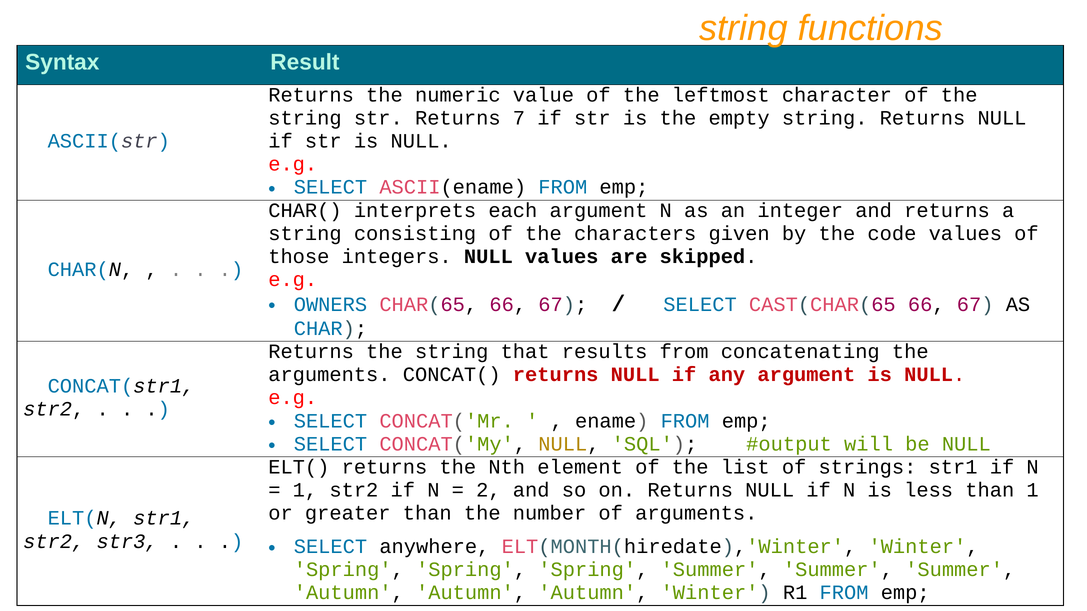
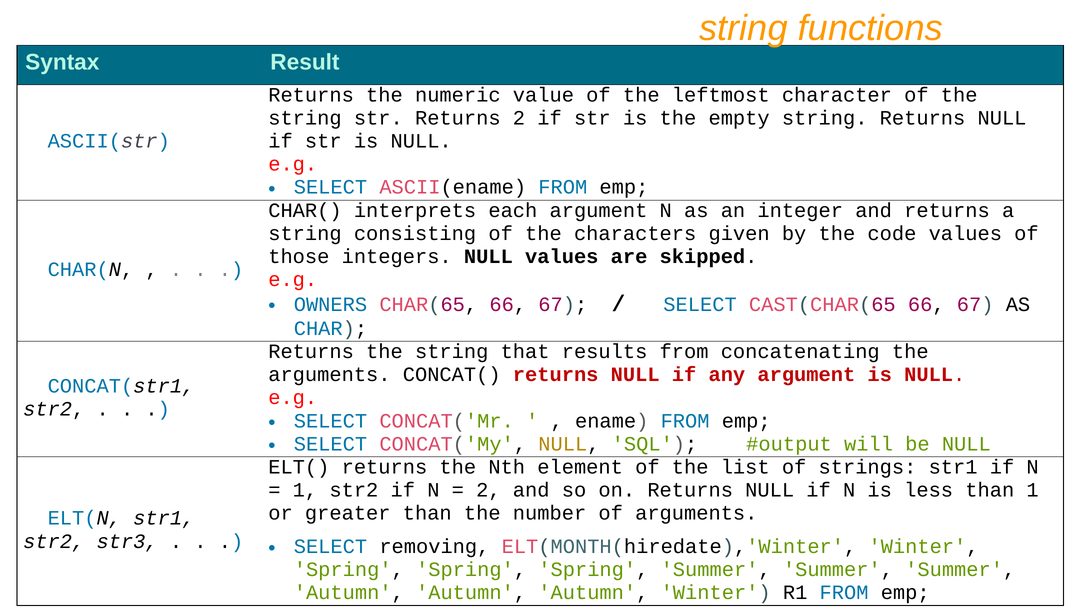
Returns 7: 7 -> 2
anywhere: anywhere -> removing
